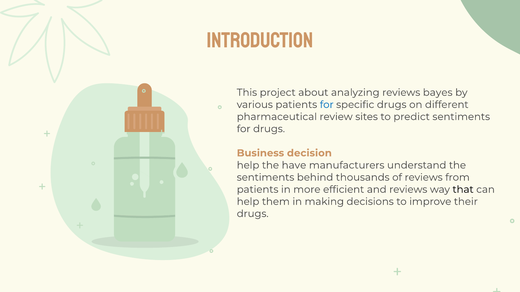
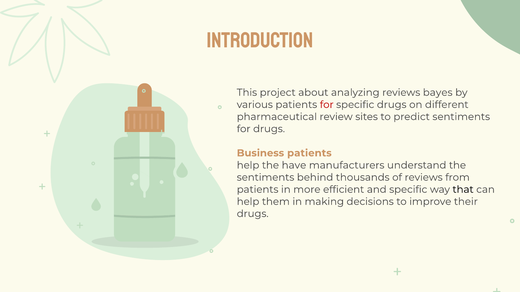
for at (327, 105) colour: blue -> red
Business decision: decision -> patients
and reviews: reviews -> specific
